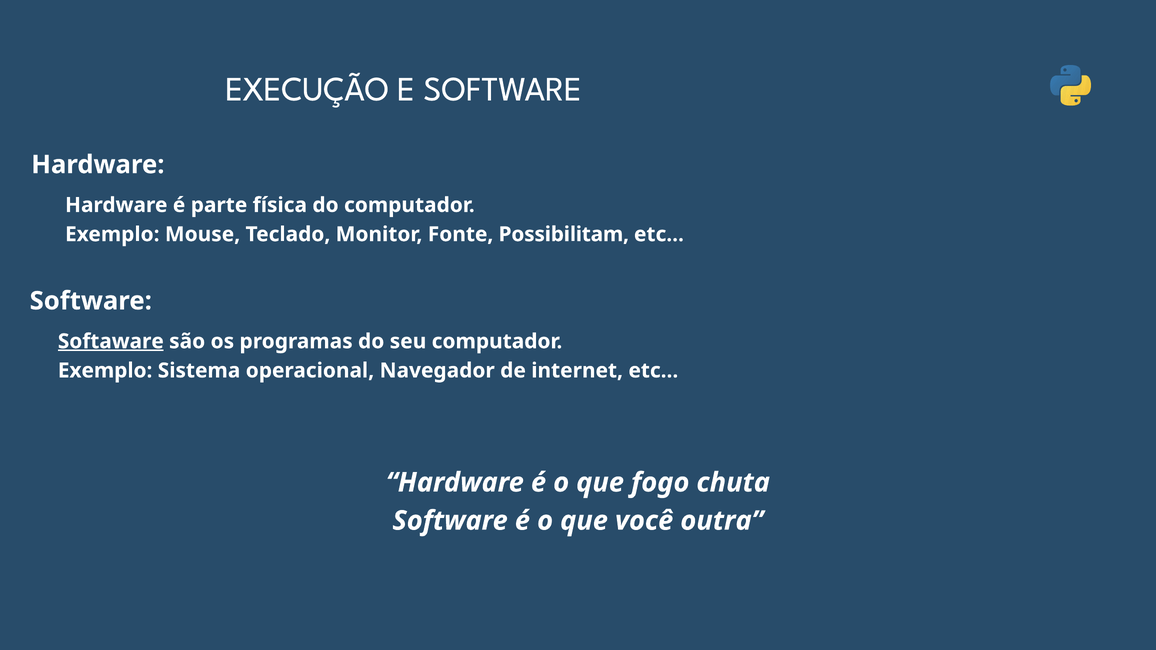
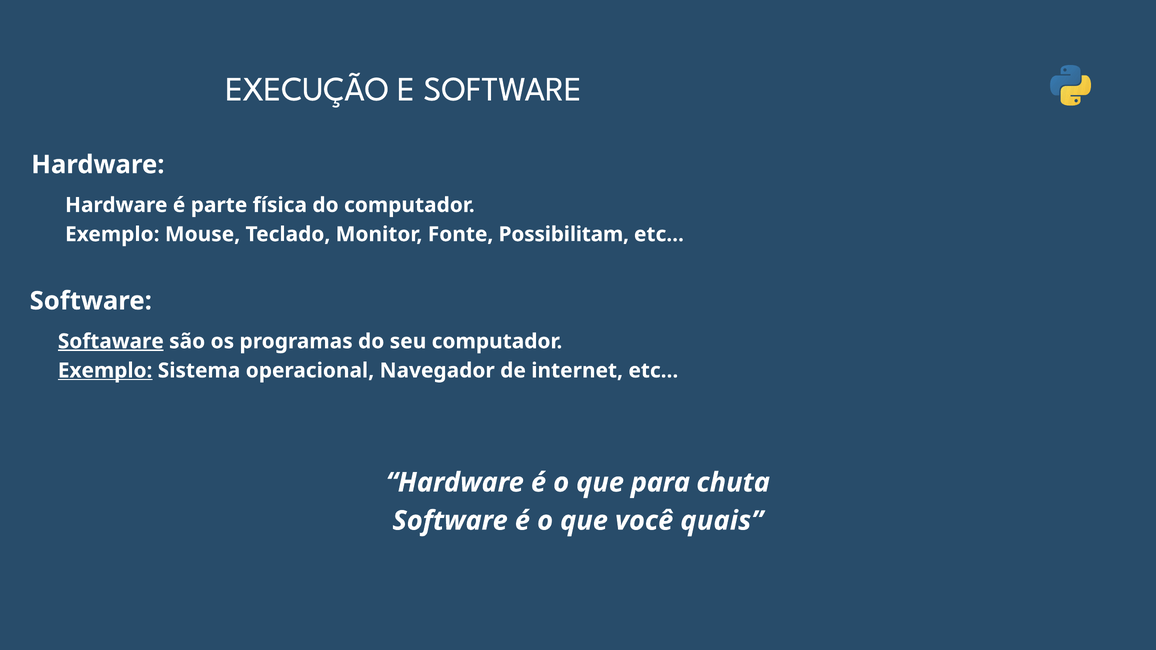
Exemplo at (105, 371) underline: none -> present
fogo: fogo -> para
outra: outra -> quais
